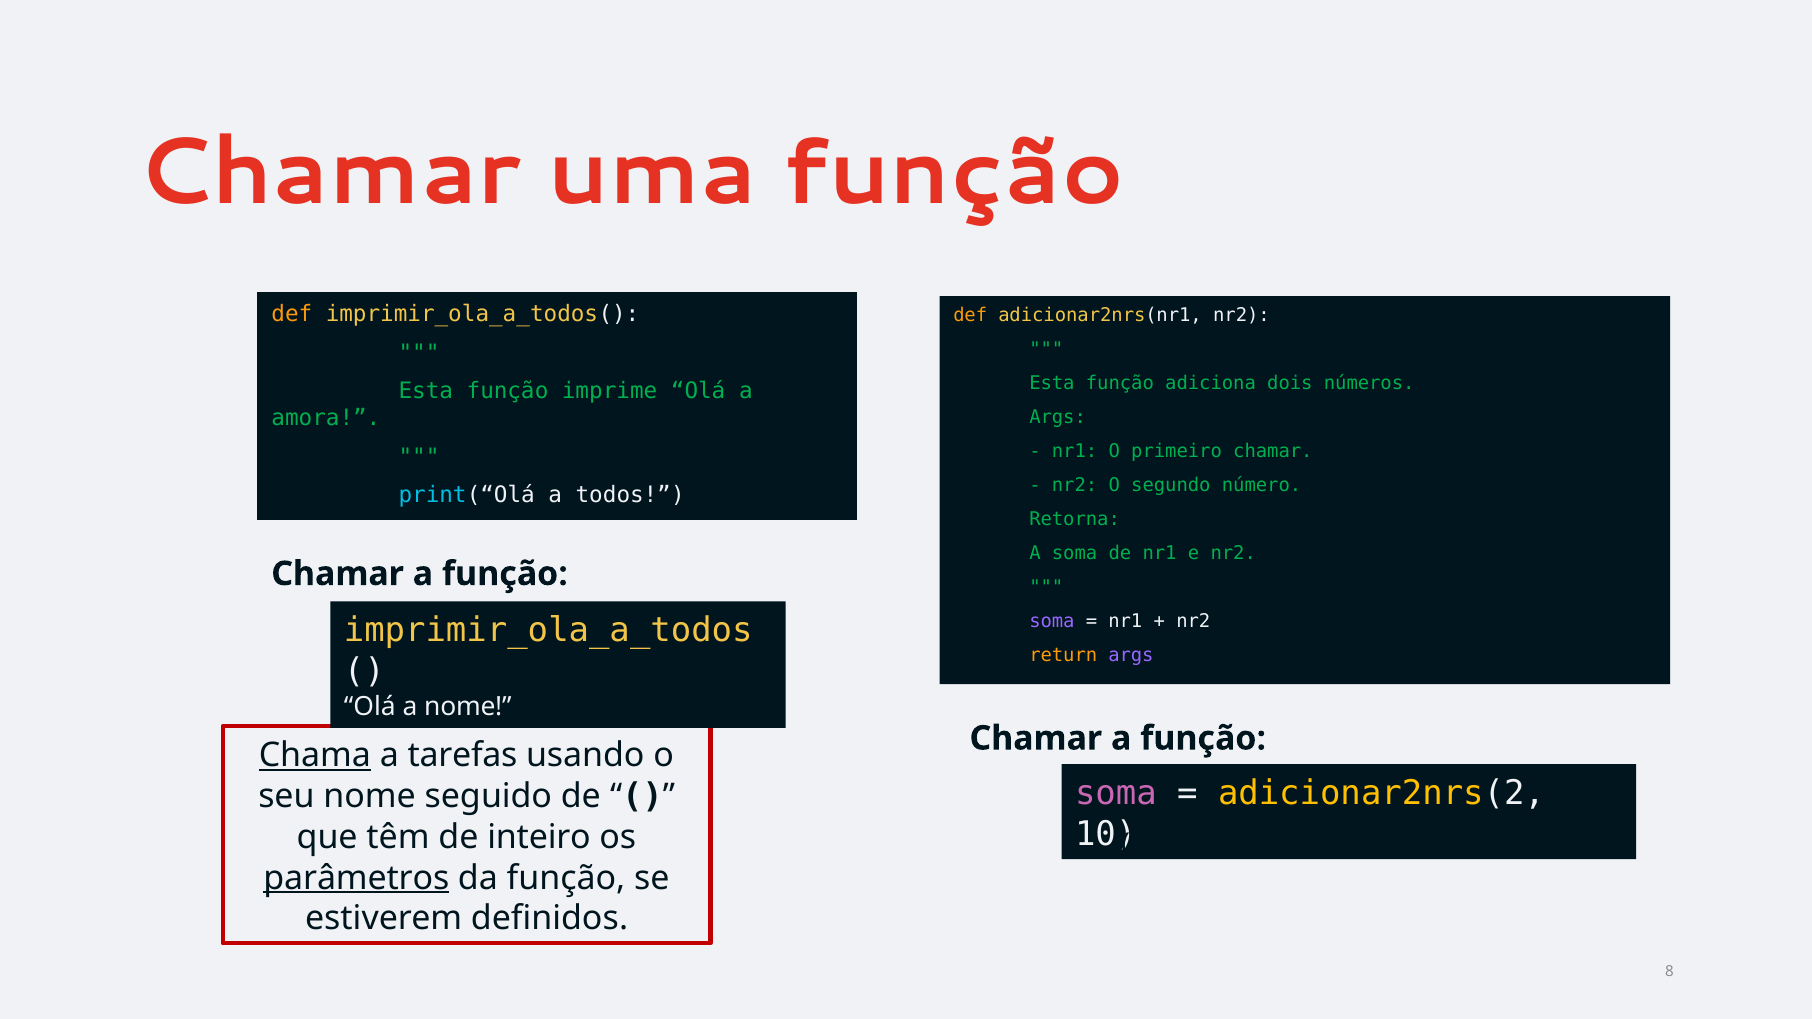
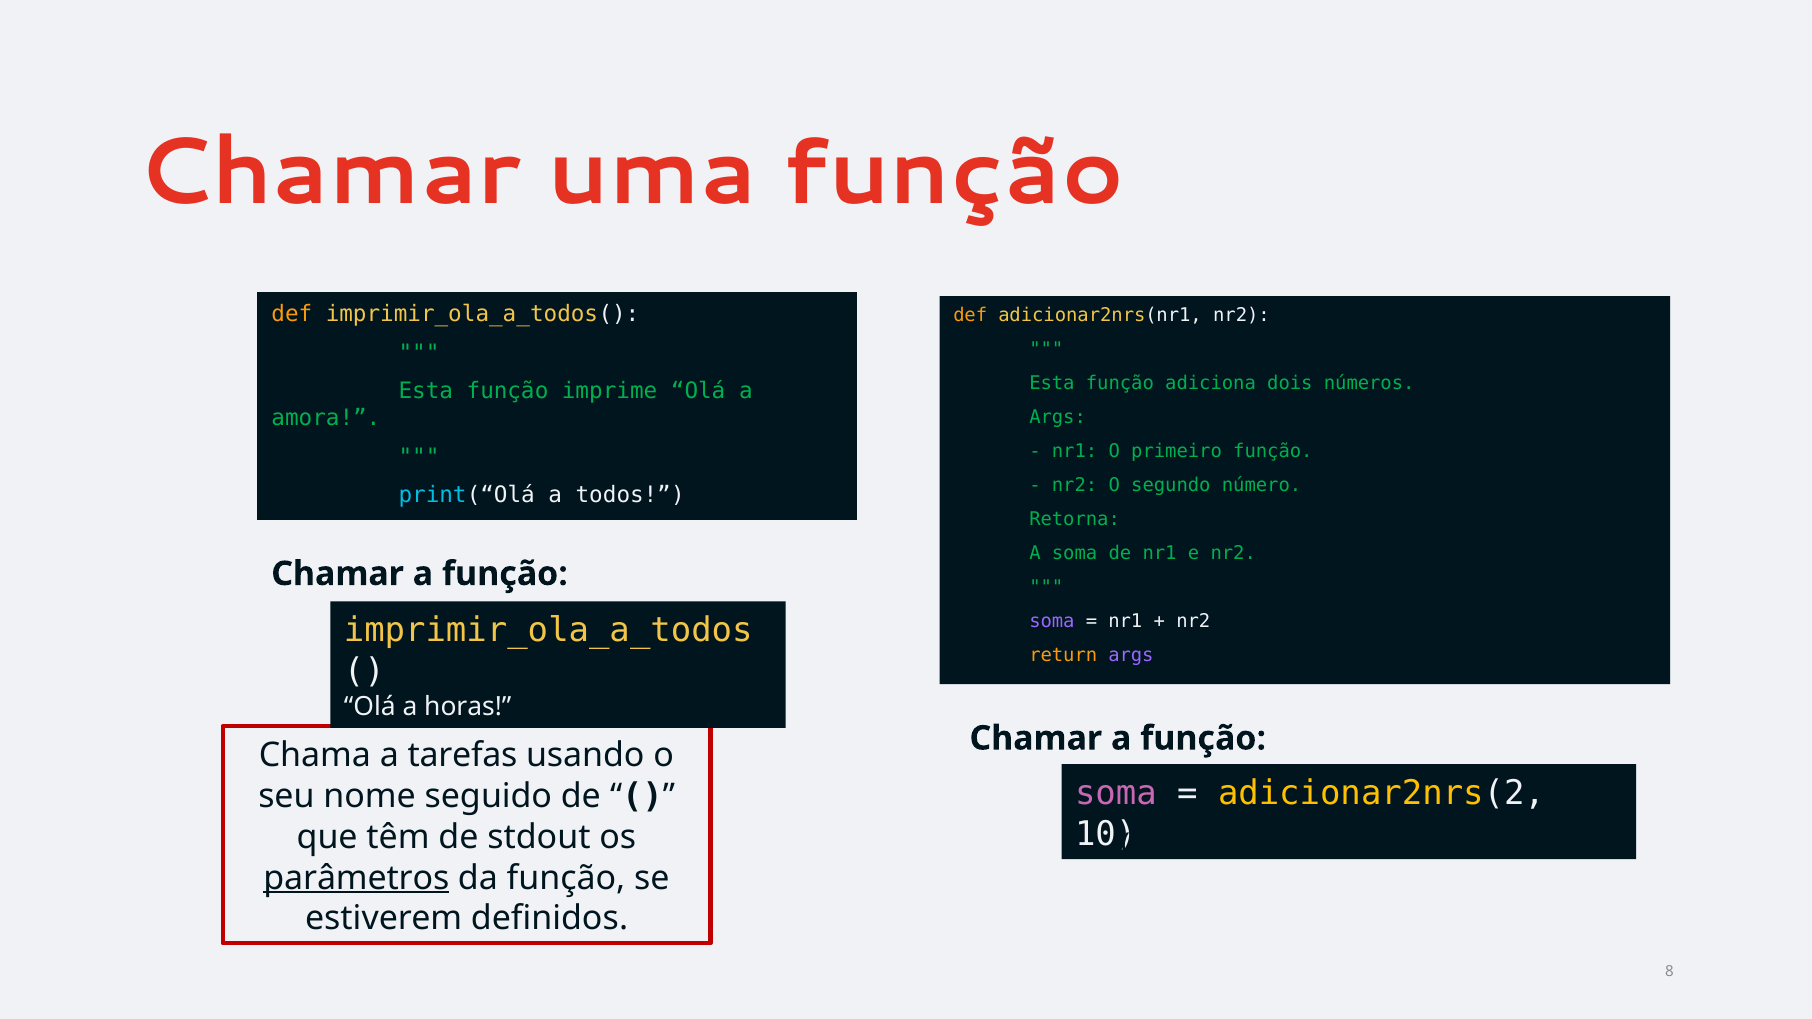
primeiro chamar: chamar -> função
a nome: nome -> horas
Chama underline: present -> none
inteiro: inteiro -> stdout
